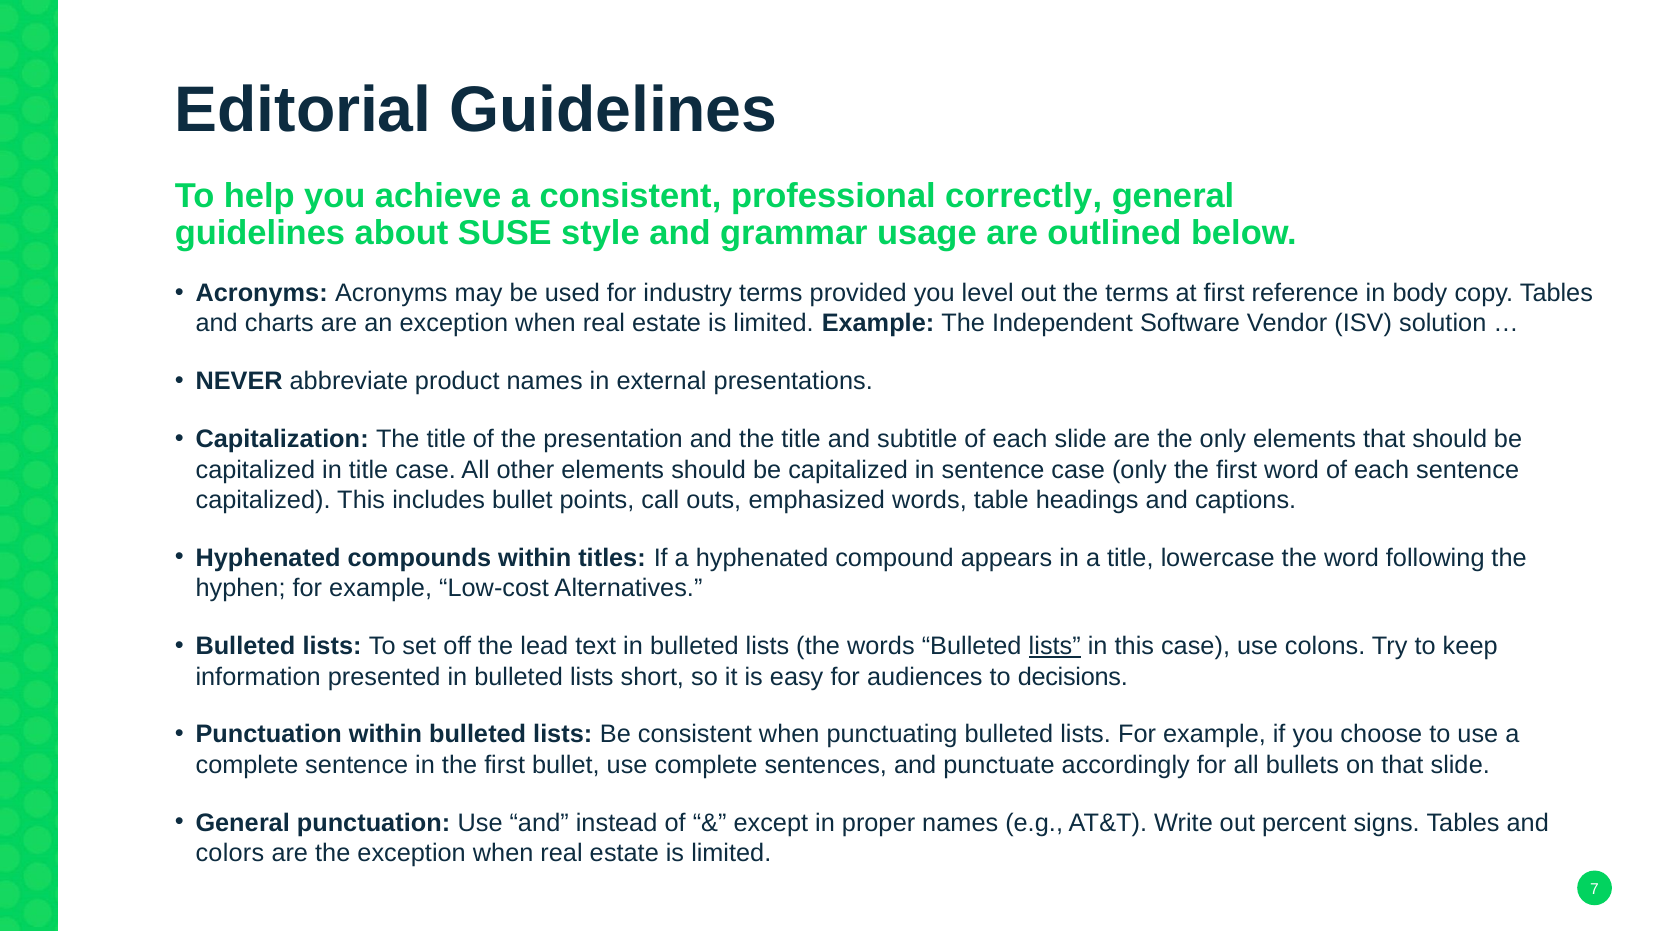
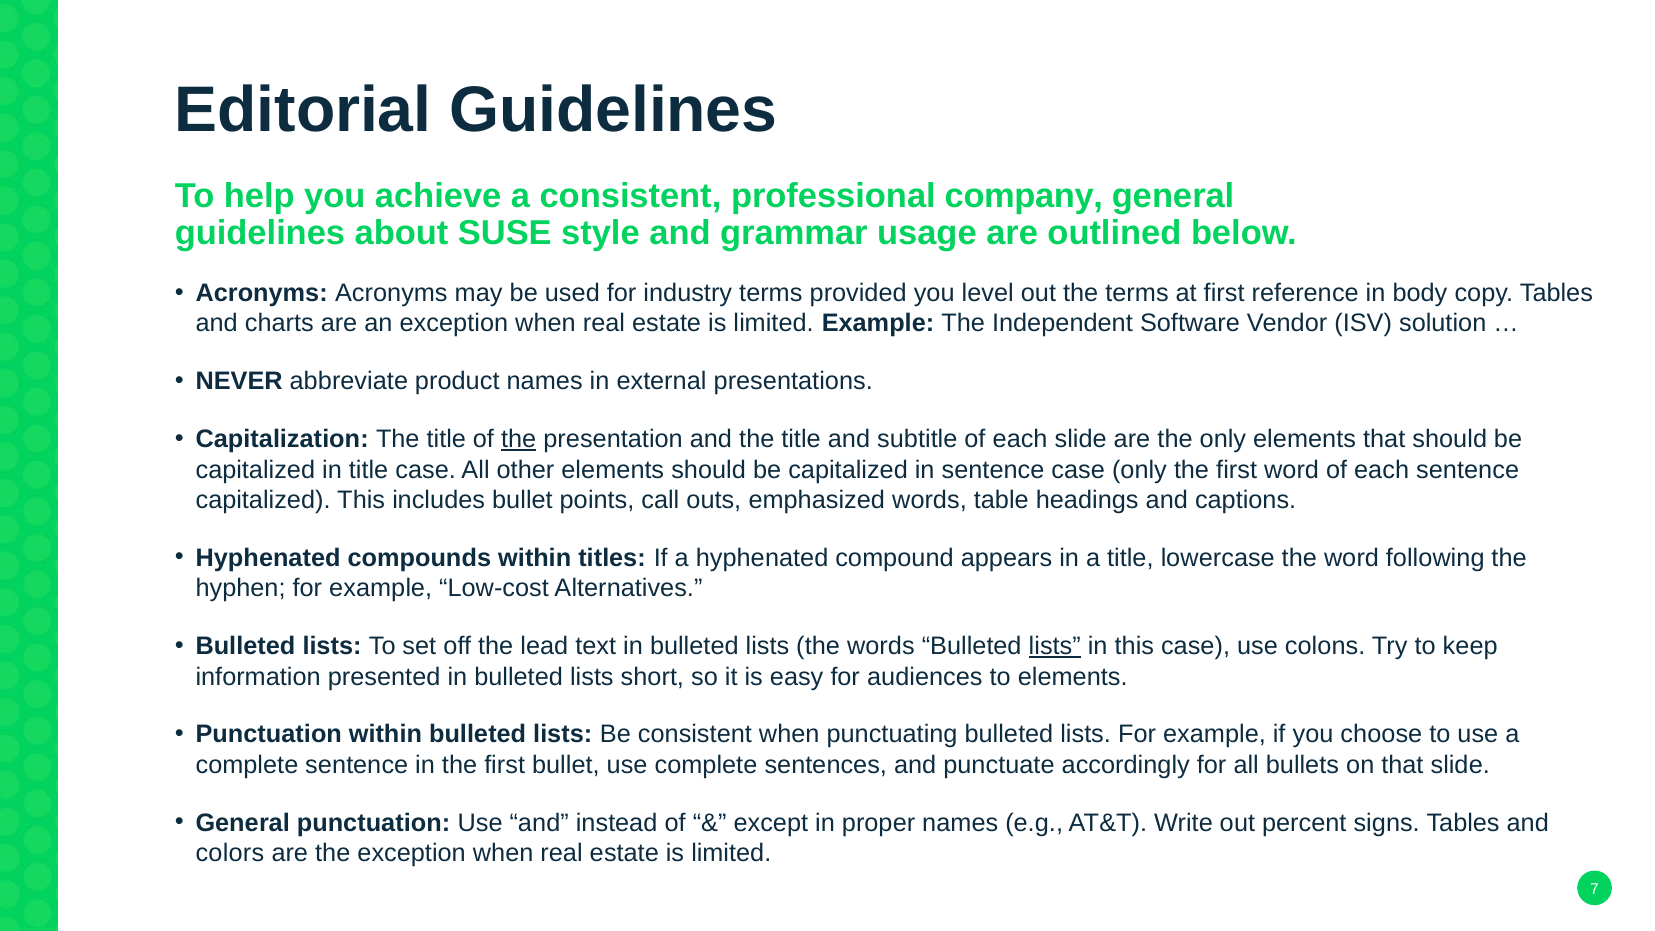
correctly: correctly -> company
the at (519, 439) underline: none -> present
to decisions: decisions -> elements
